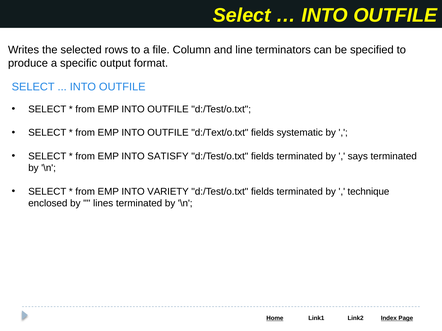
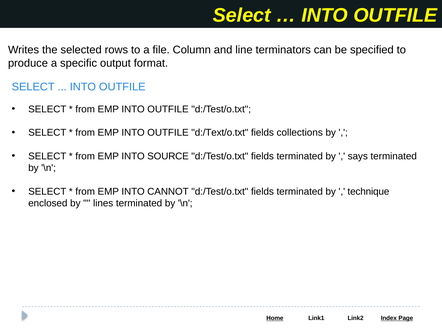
systematic: systematic -> collections
SATISFY: SATISFY -> SOURCE
VARIETY: VARIETY -> CANNOT
